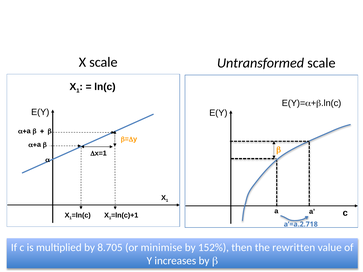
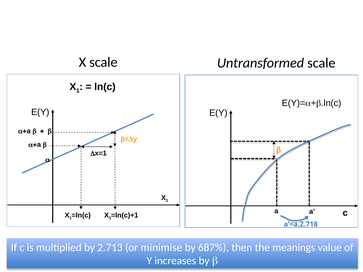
8.705: 8.705 -> 2.713
152%: 152% -> 687%
rewritten: rewritten -> meanings
